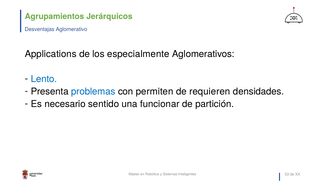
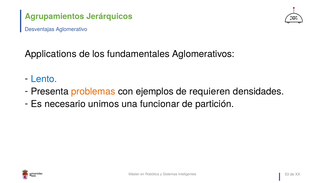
especialmente: especialmente -> fundamentales
problemas colour: blue -> orange
permiten: permiten -> ejemplos
sentido: sentido -> unimos
